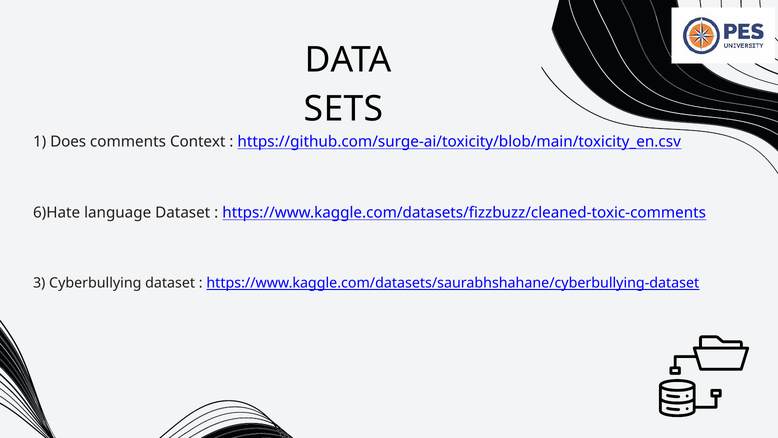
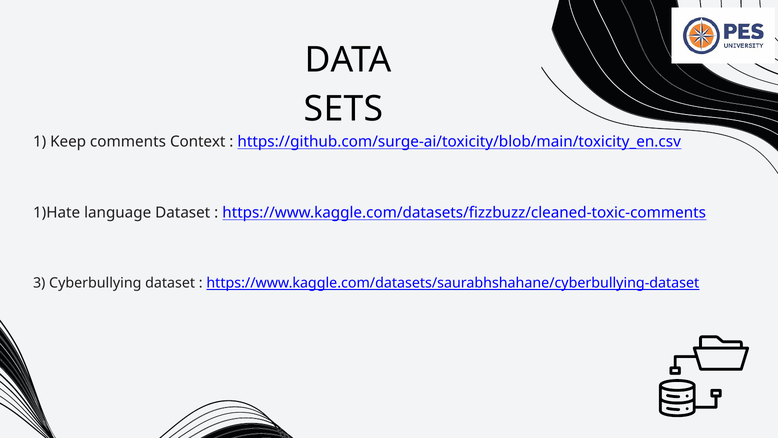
Does: Does -> Keep
6)Hate: 6)Hate -> 1)Hate
